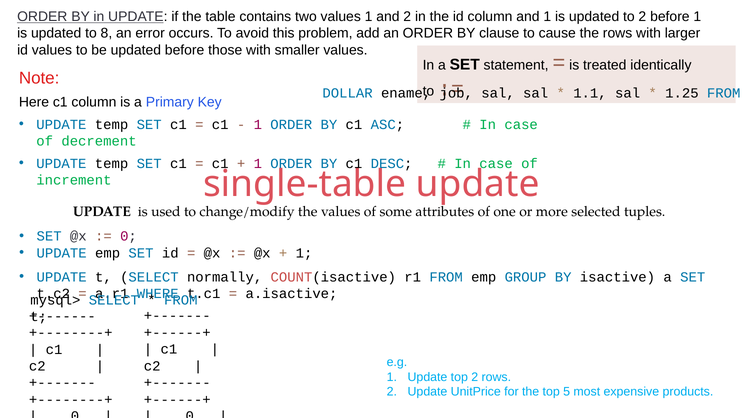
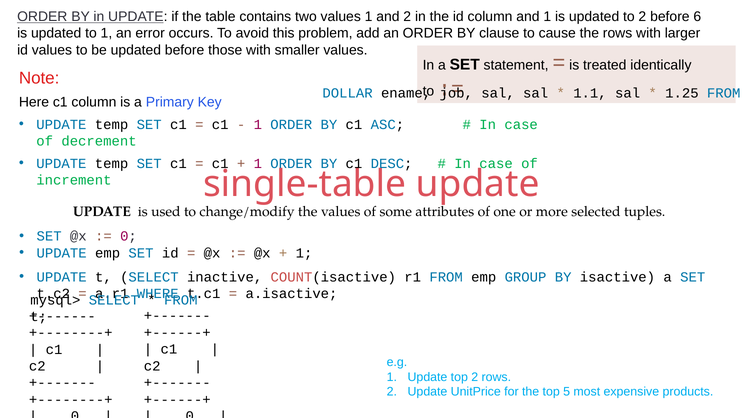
before 1: 1 -> 6
to 8: 8 -> 1
normally: normally -> inactive
